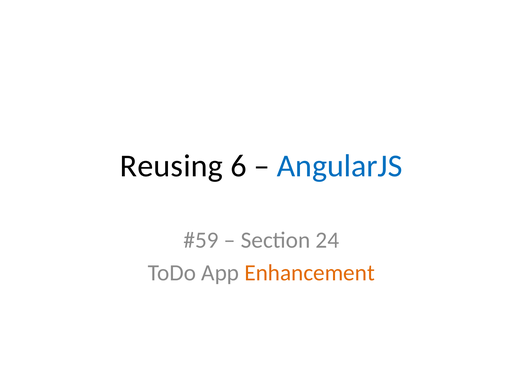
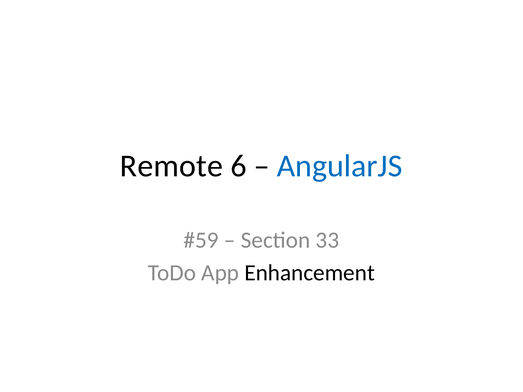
Reusing: Reusing -> Remote
24: 24 -> 33
Enhancement colour: orange -> black
